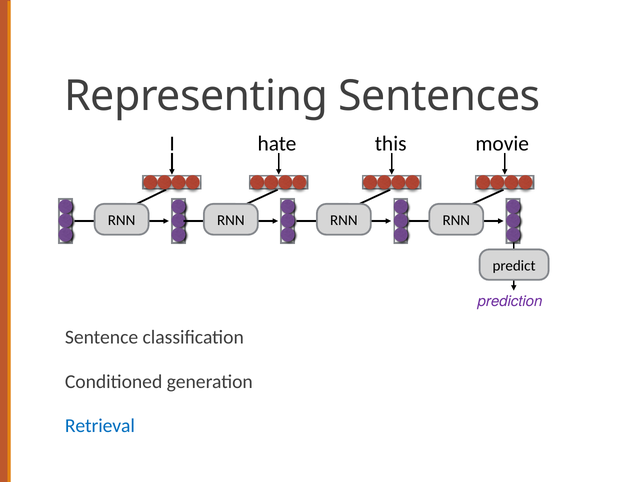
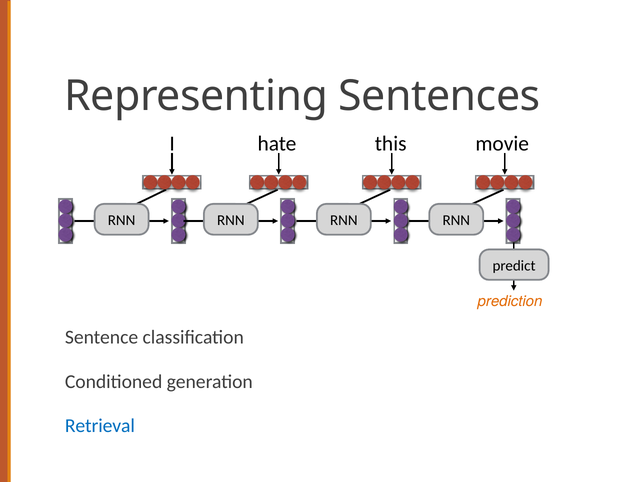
prediction colour: purple -> orange
